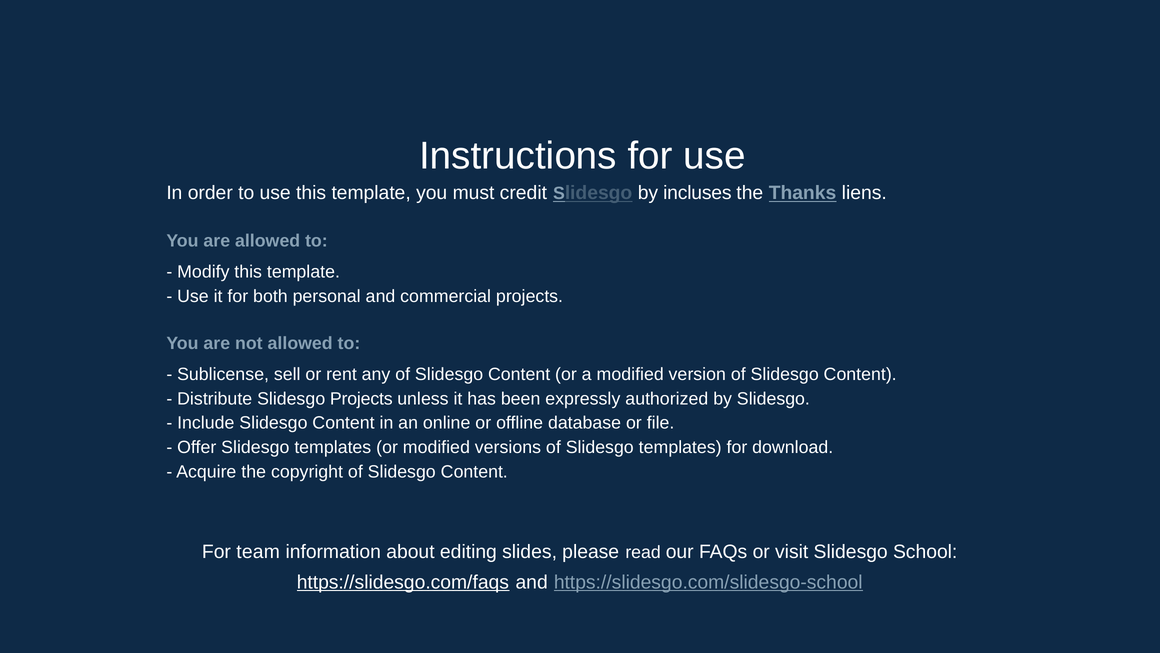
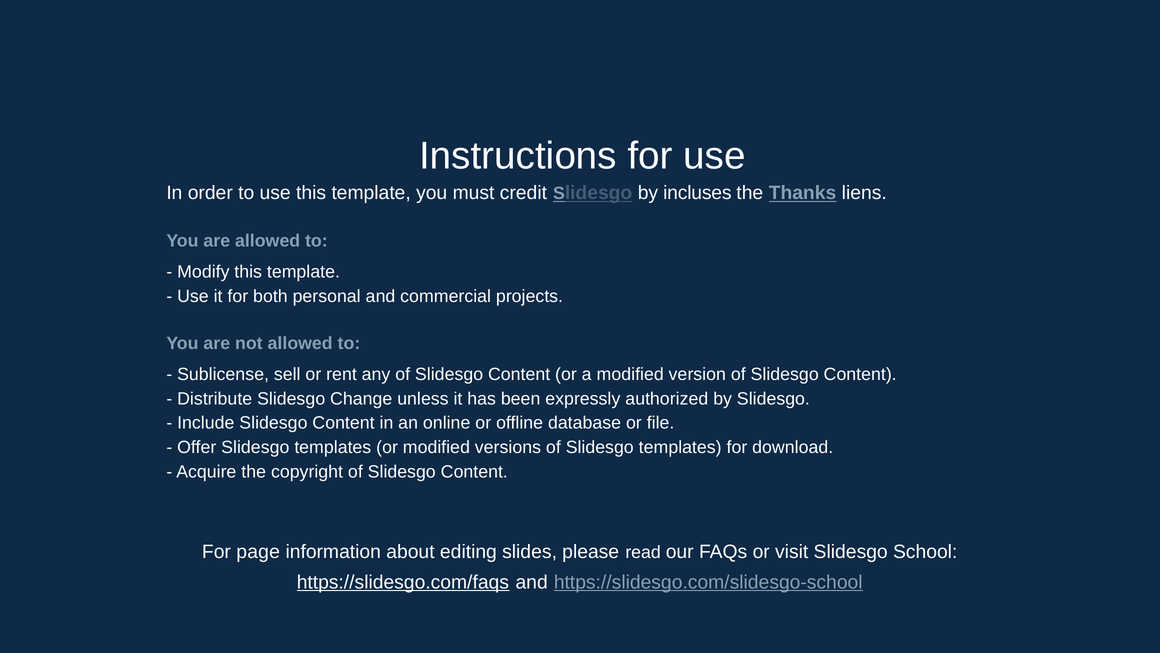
Slidesgo Projects: Projects -> Change
team: team -> page
